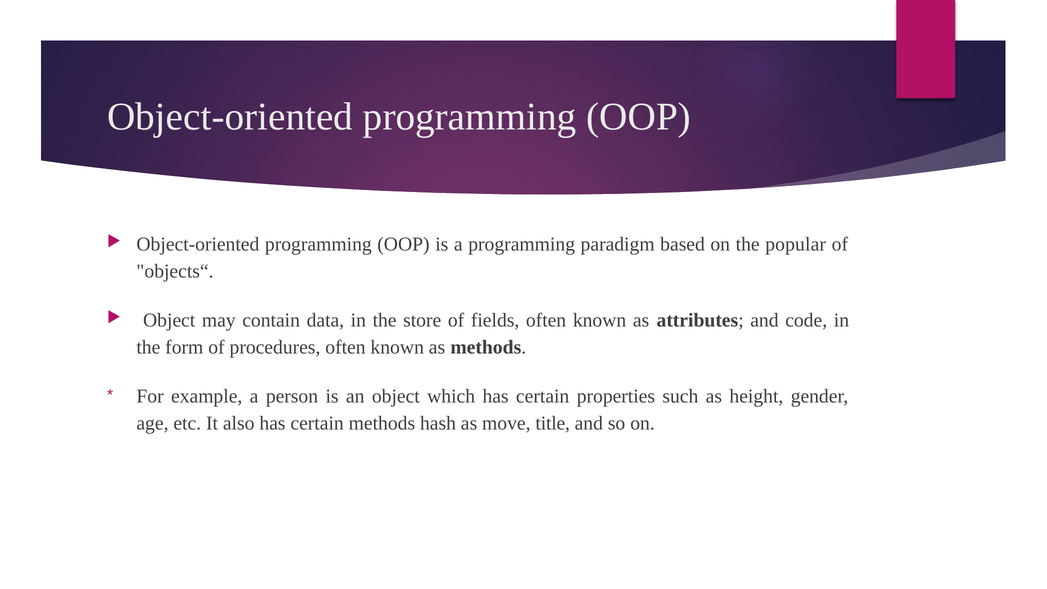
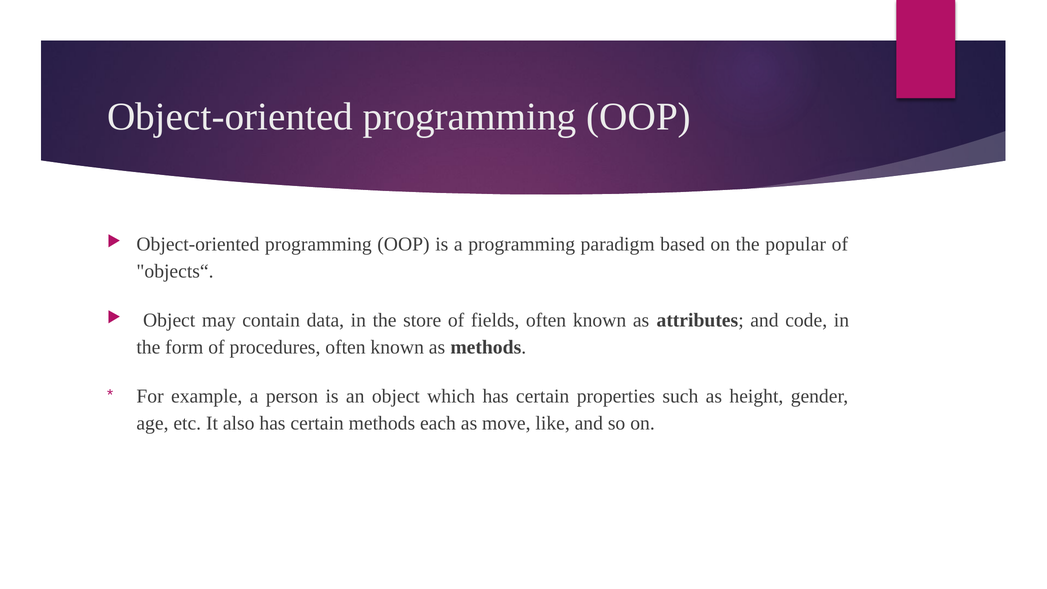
hash: hash -> each
title: title -> like
